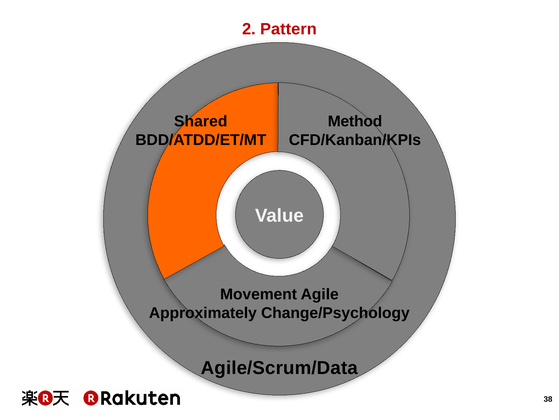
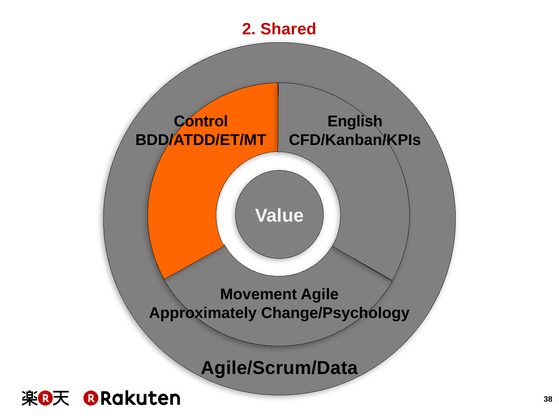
Pattern: Pattern -> Shared
Shared: Shared -> Control
Method: Method -> English
